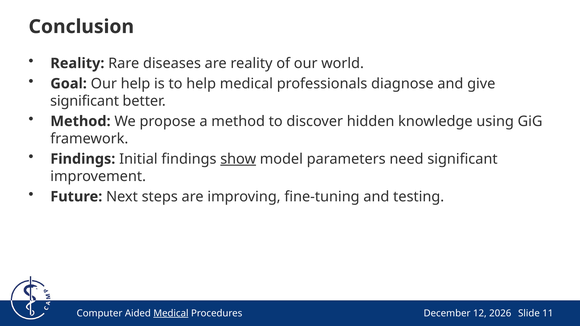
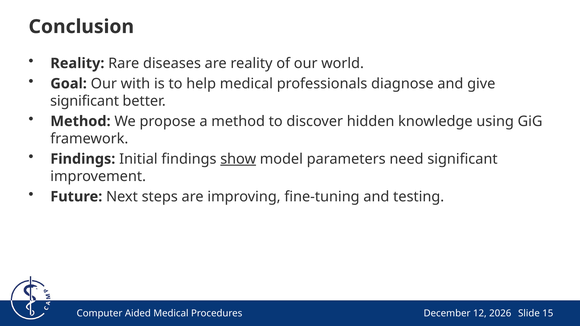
Our help: help -> with
Medical at (171, 313) underline: present -> none
11: 11 -> 15
